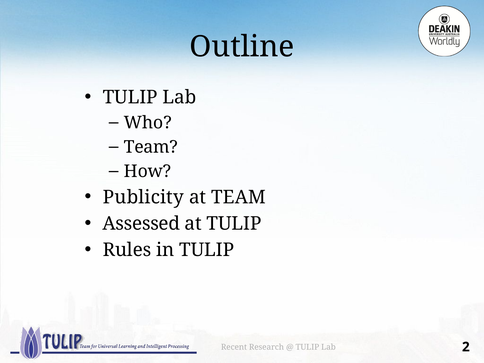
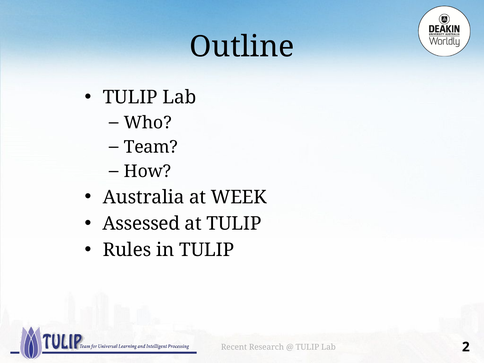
Publicity: Publicity -> Australia
at TEAM: TEAM -> WEEK
